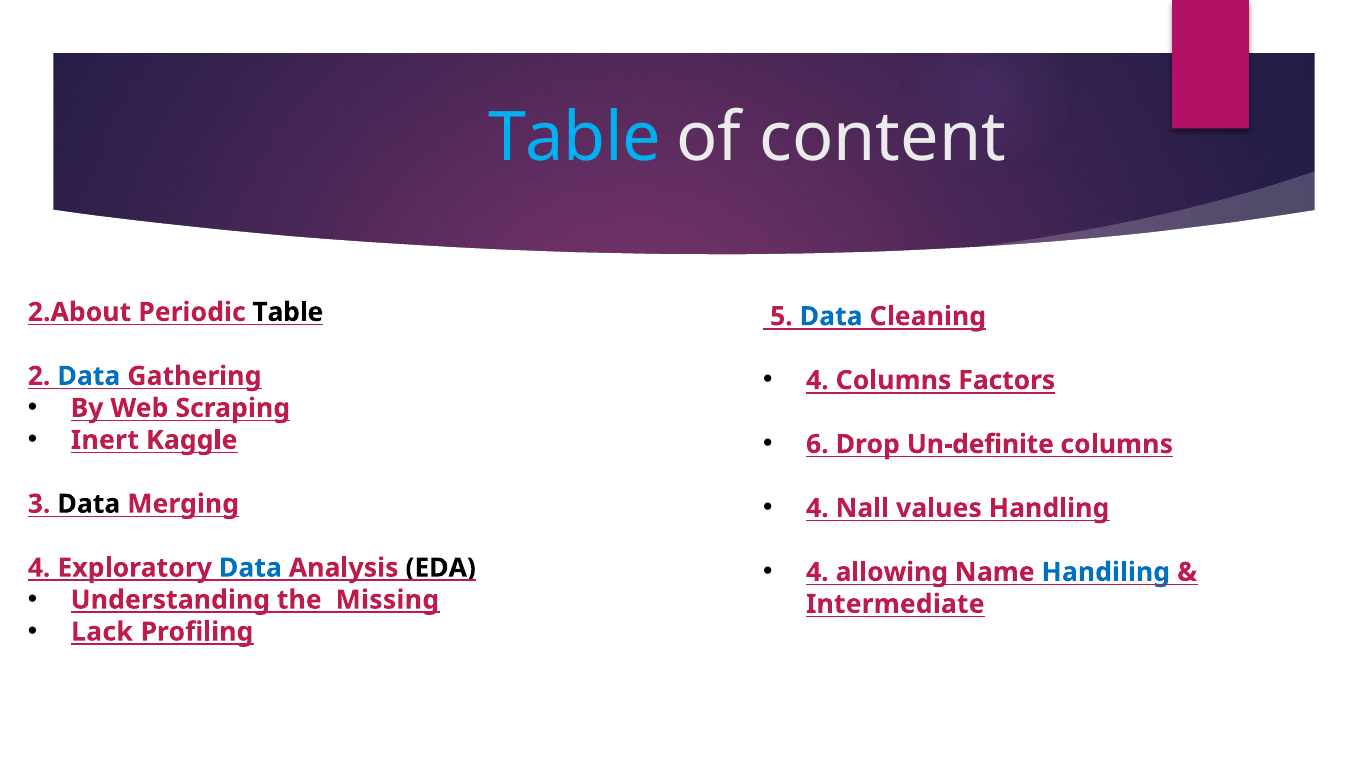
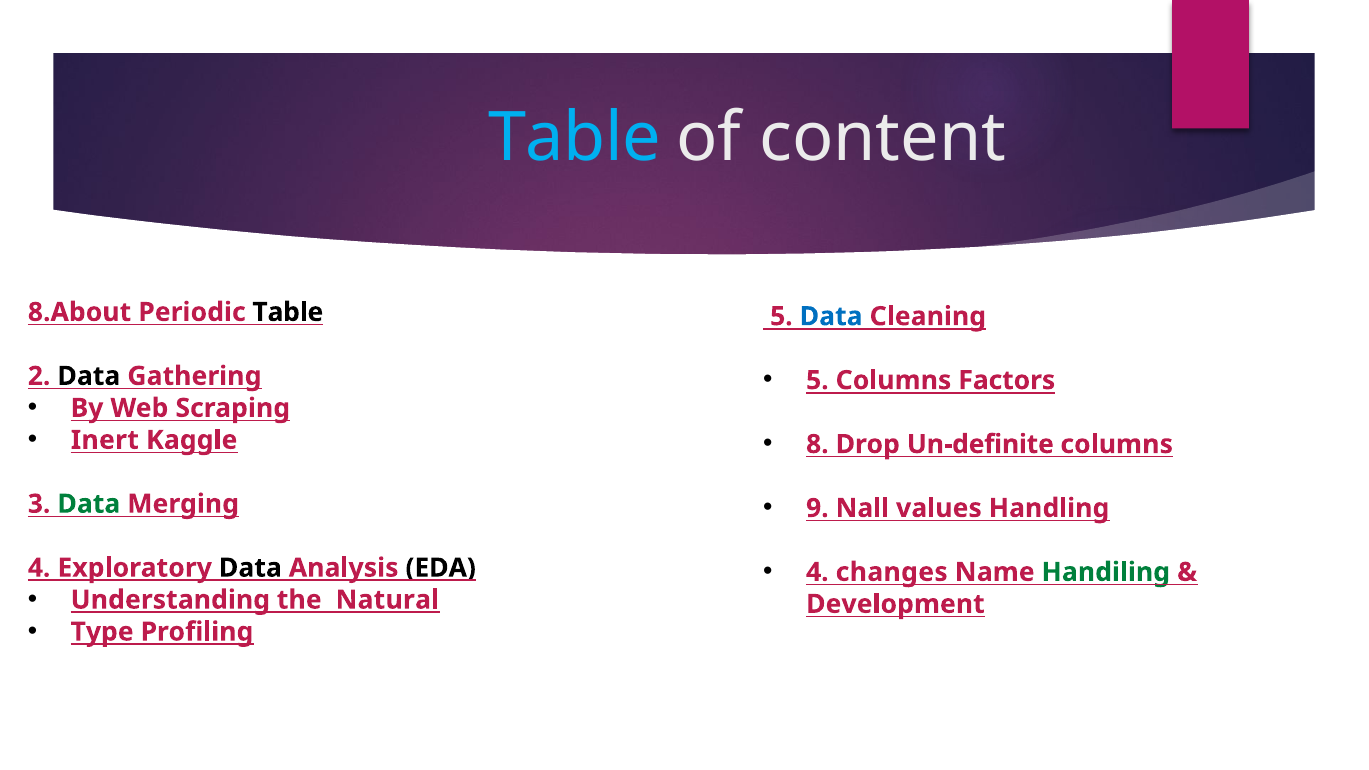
2.About: 2.About -> 8.About
4 at (817, 380): 4 -> 5
Data at (89, 376) colour: blue -> black
6: 6 -> 8
4 at (817, 508): 4 -> 9
Data at (89, 504) colour: black -> green
allowing: allowing -> changes
Handiling colour: blue -> green
Data at (250, 568) colour: blue -> black
Missing: Missing -> Natural
Intermediate: Intermediate -> Development
Lack: Lack -> Type
